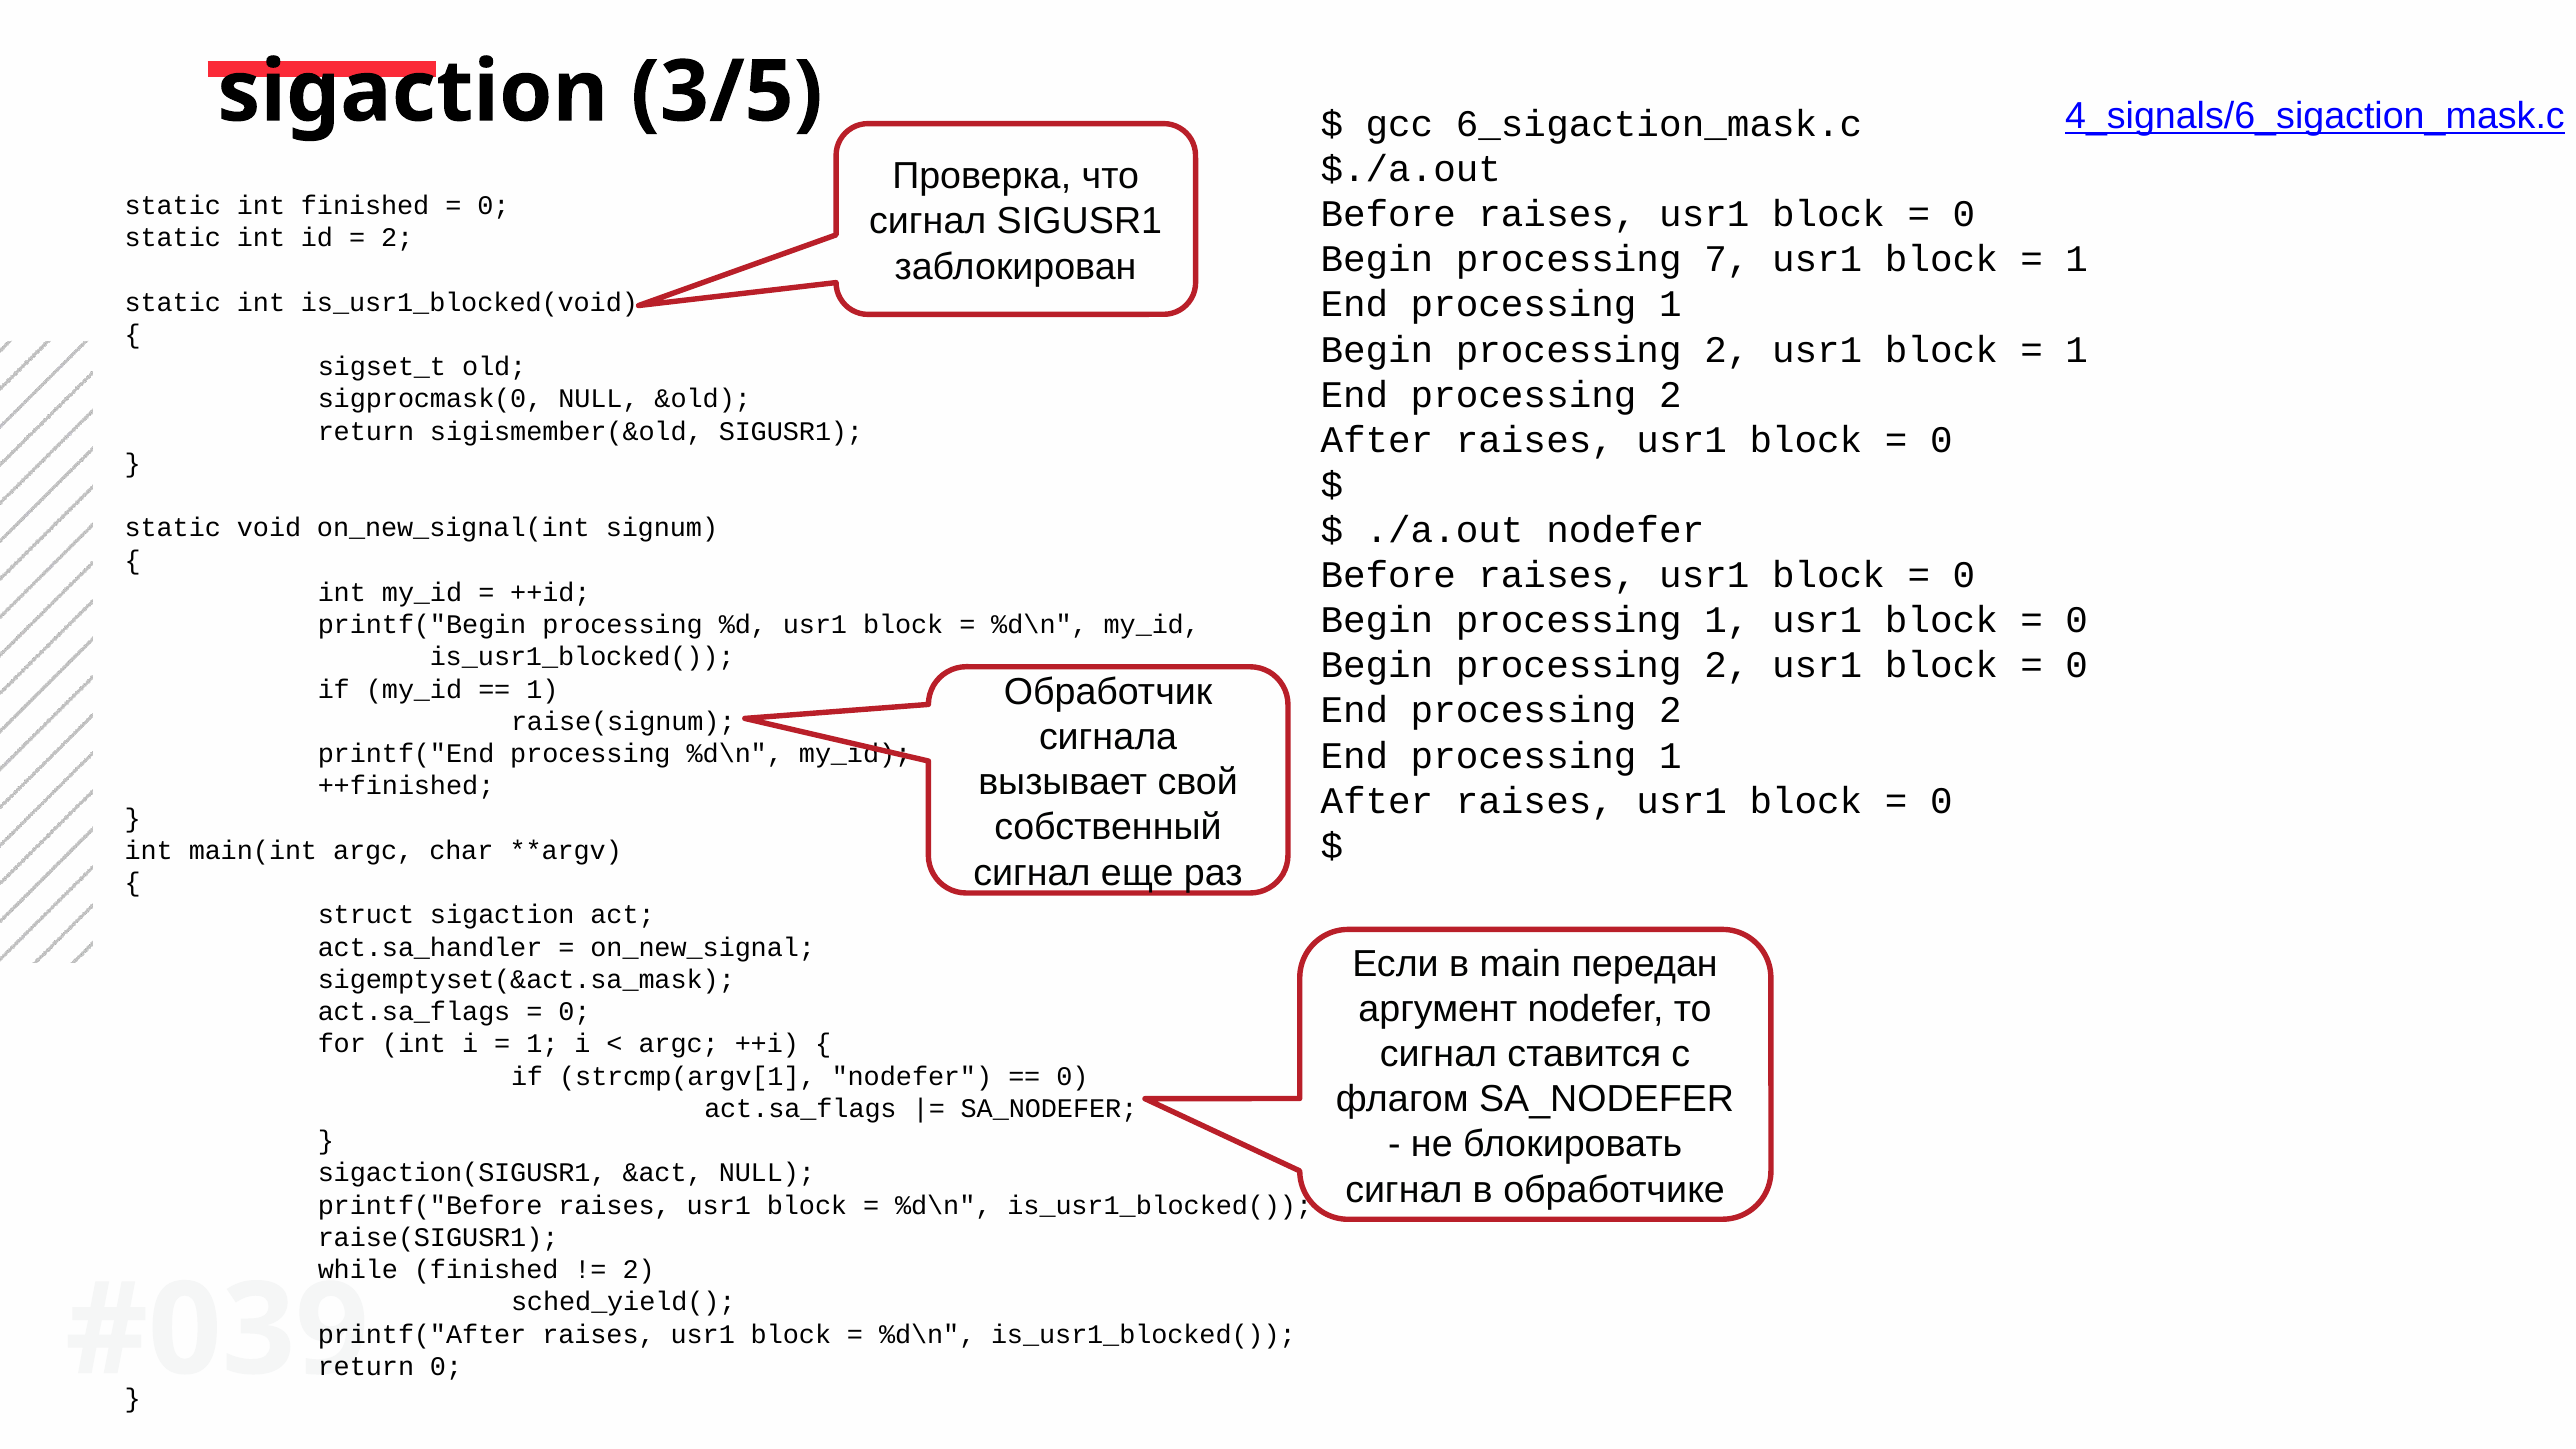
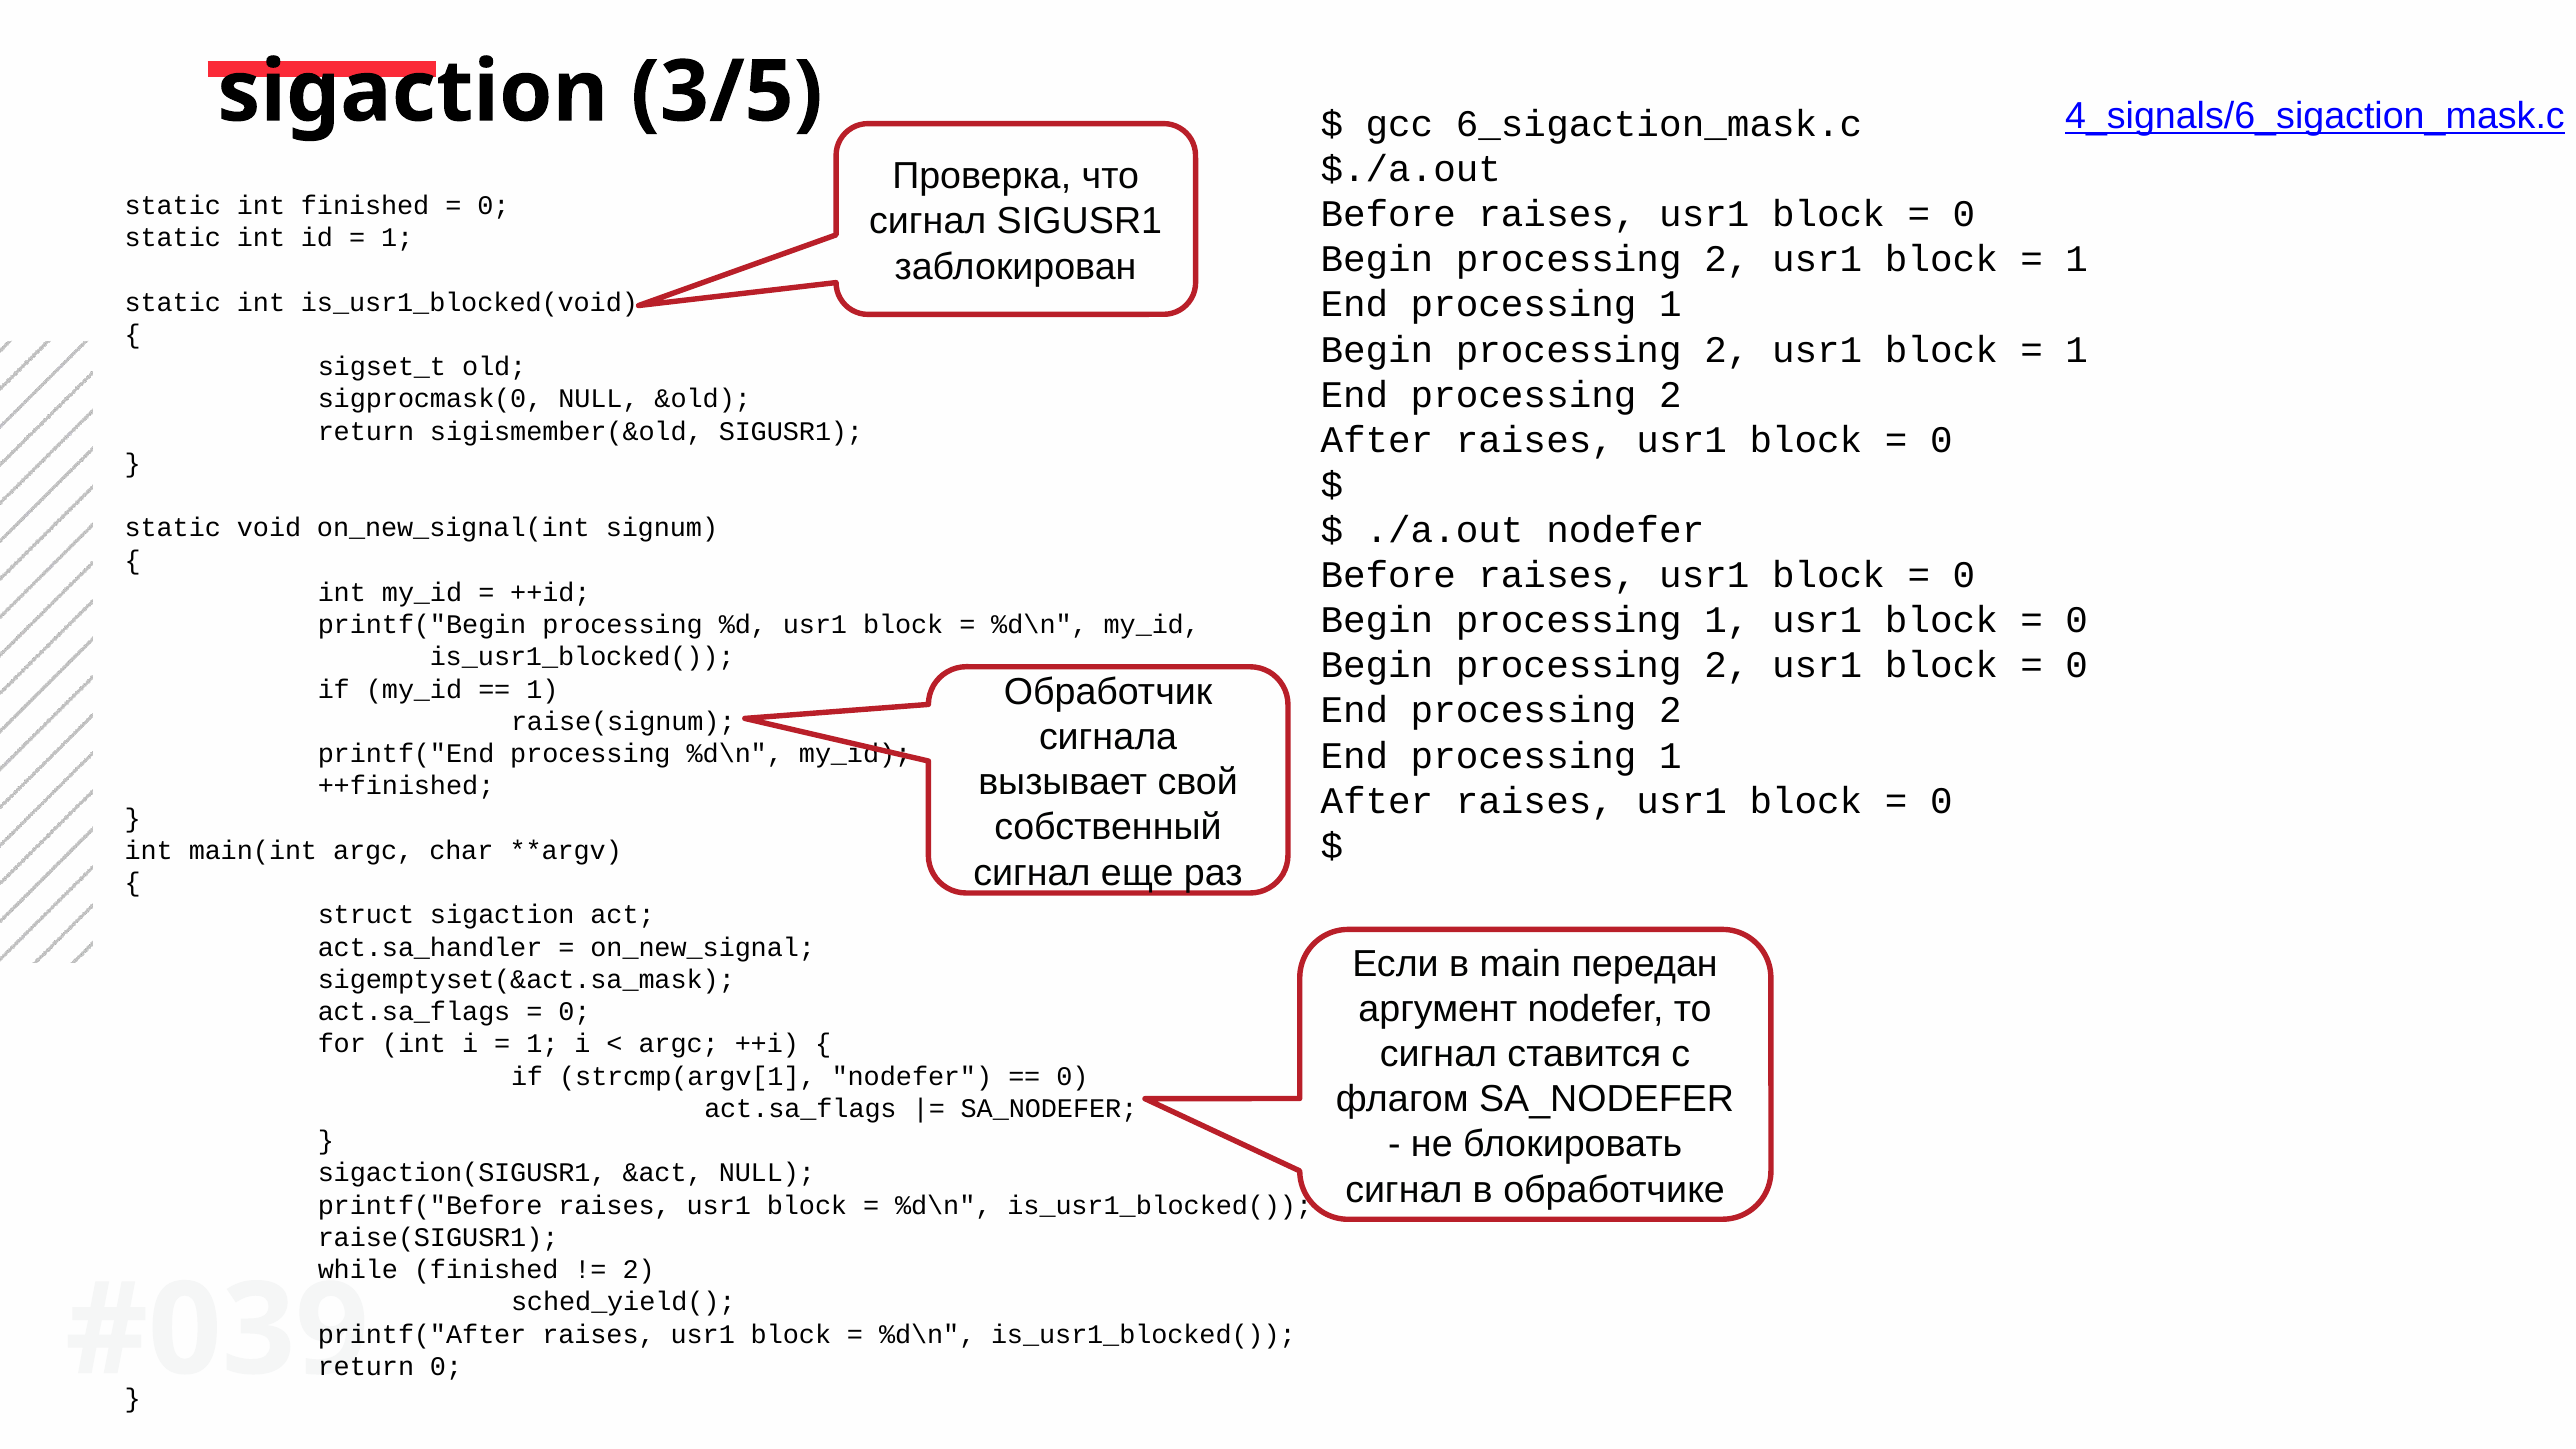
2 at (397, 238): 2 -> 1
7 at (1727, 259): 7 -> 2
